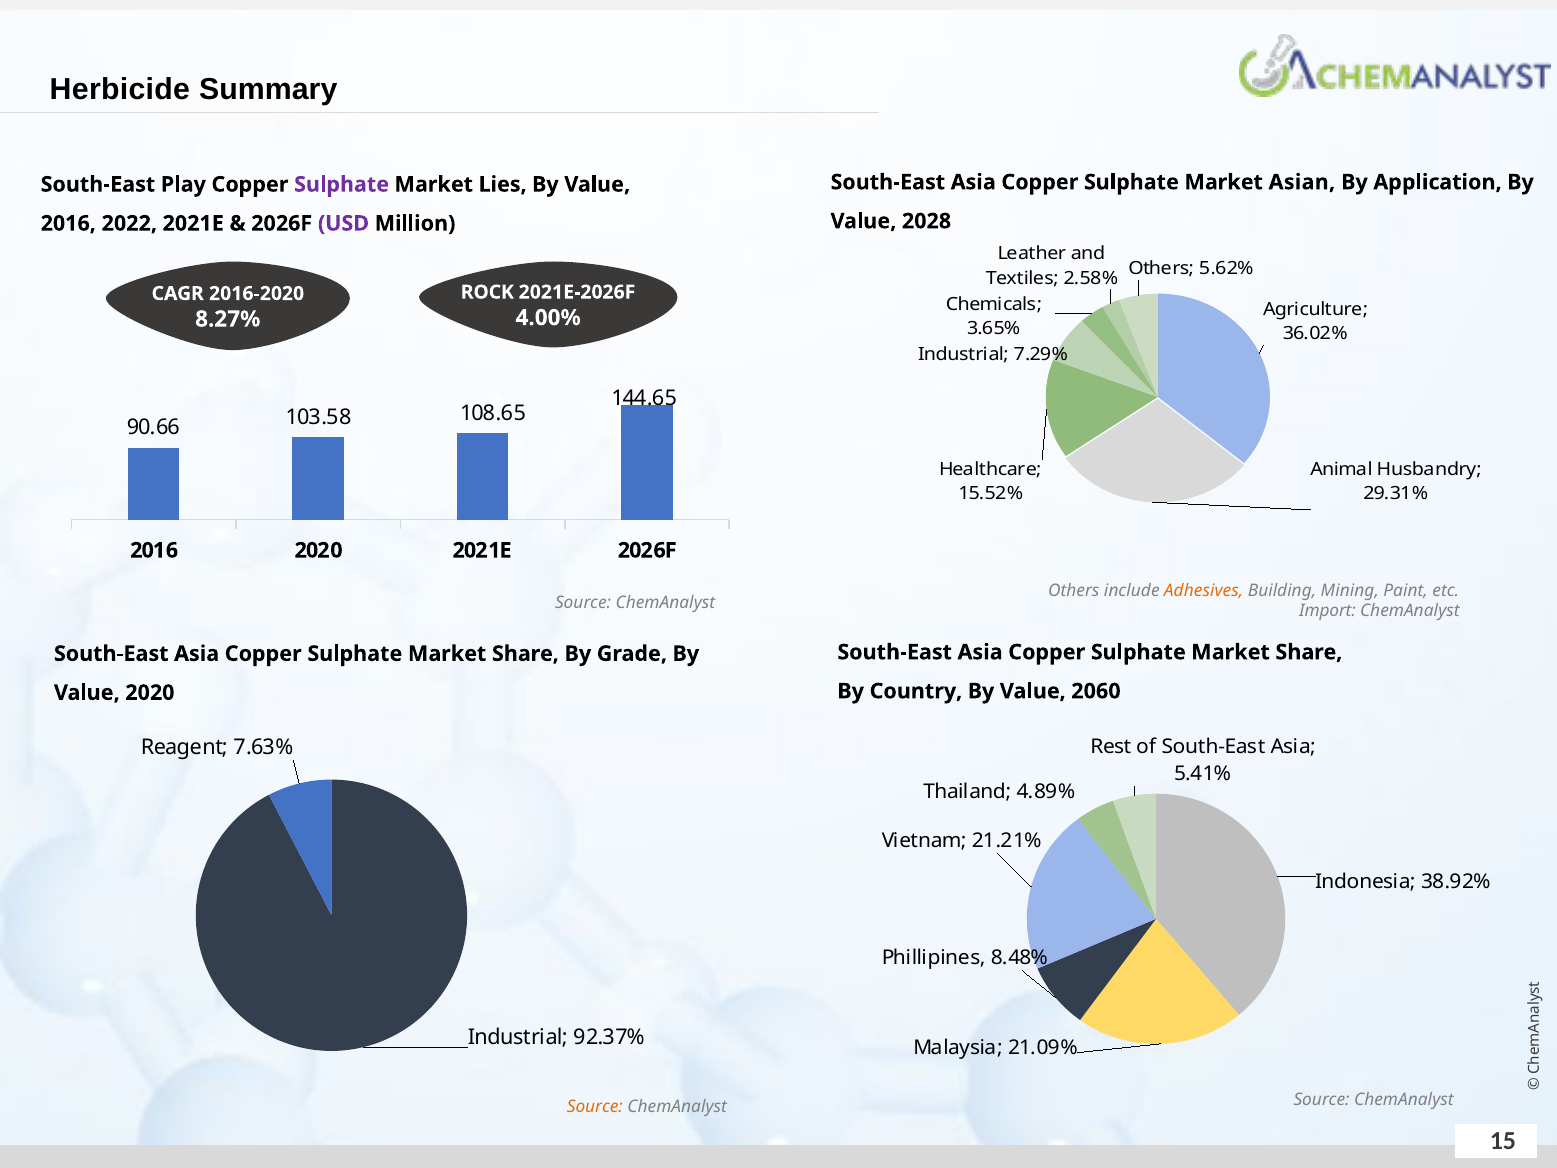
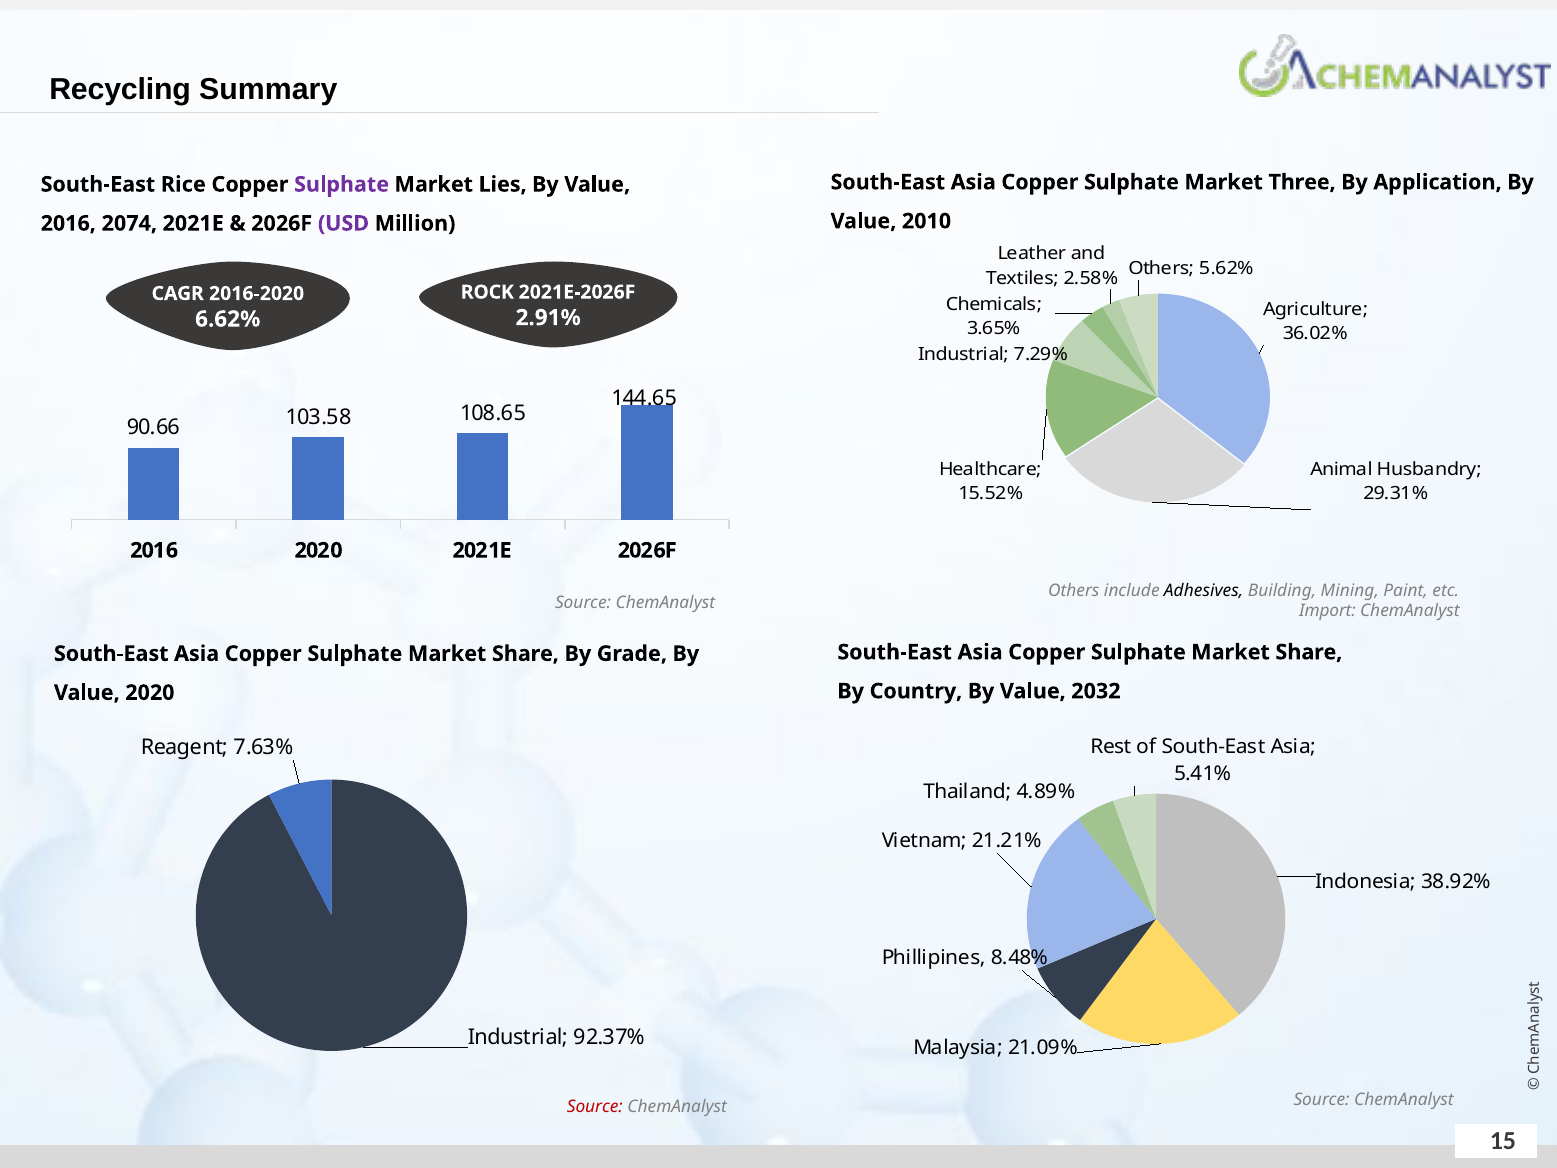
Herbicide: Herbicide -> Recycling
Asian: Asian -> Three
Play: Play -> Rice
2028: 2028 -> 2010
2022: 2022 -> 2074
4.00%: 4.00% -> 2.91%
8.27%: 8.27% -> 6.62%
Adhesives colour: orange -> black
2060: 2060 -> 2032
Source at (595, 1107) colour: orange -> red
